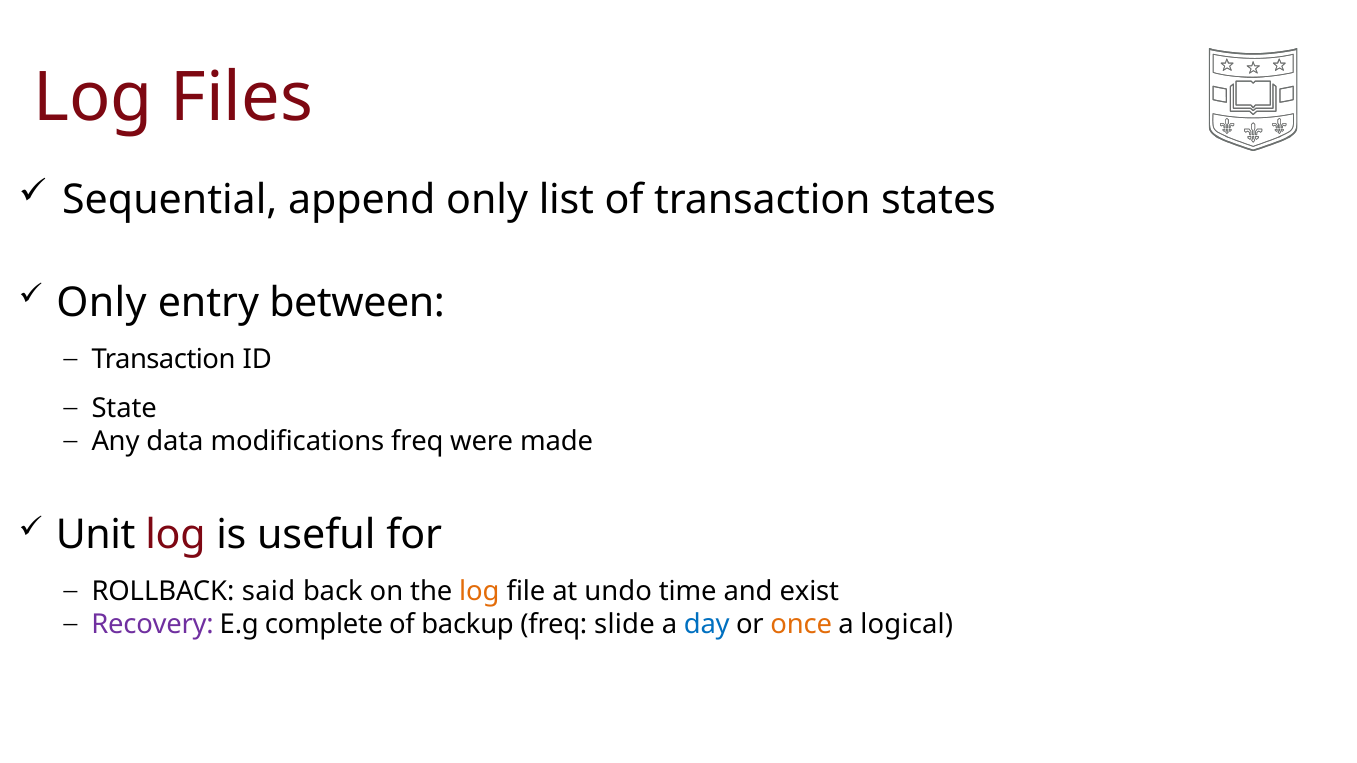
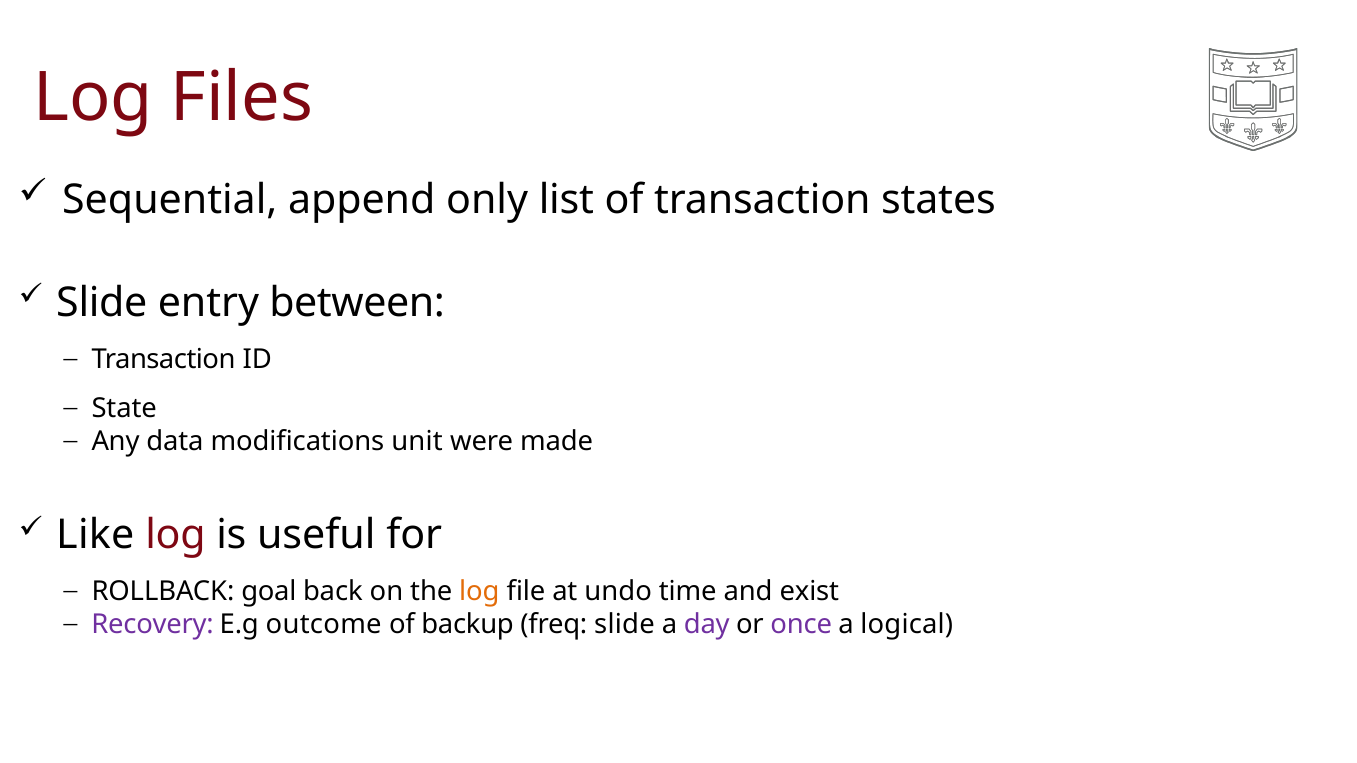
Only at (101, 303): Only -> Slide
modifications freq: freq -> unit
Unit: Unit -> Like
said: said -> goal
complete: complete -> outcome
day colour: blue -> purple
once colour: orange -> purple
